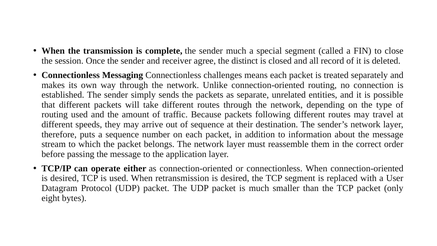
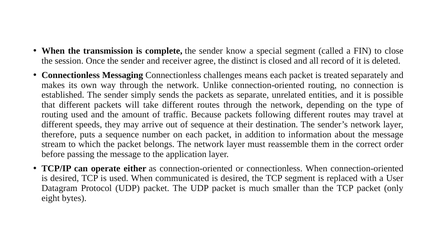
sender much: much -> know
retransmission: retransmission -> communicated
